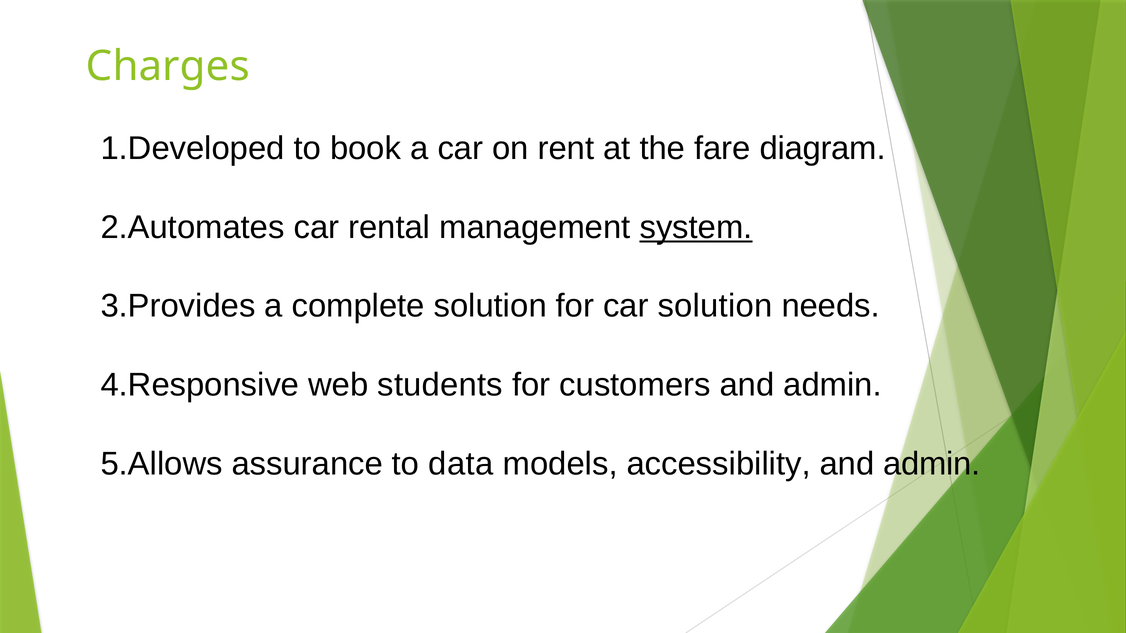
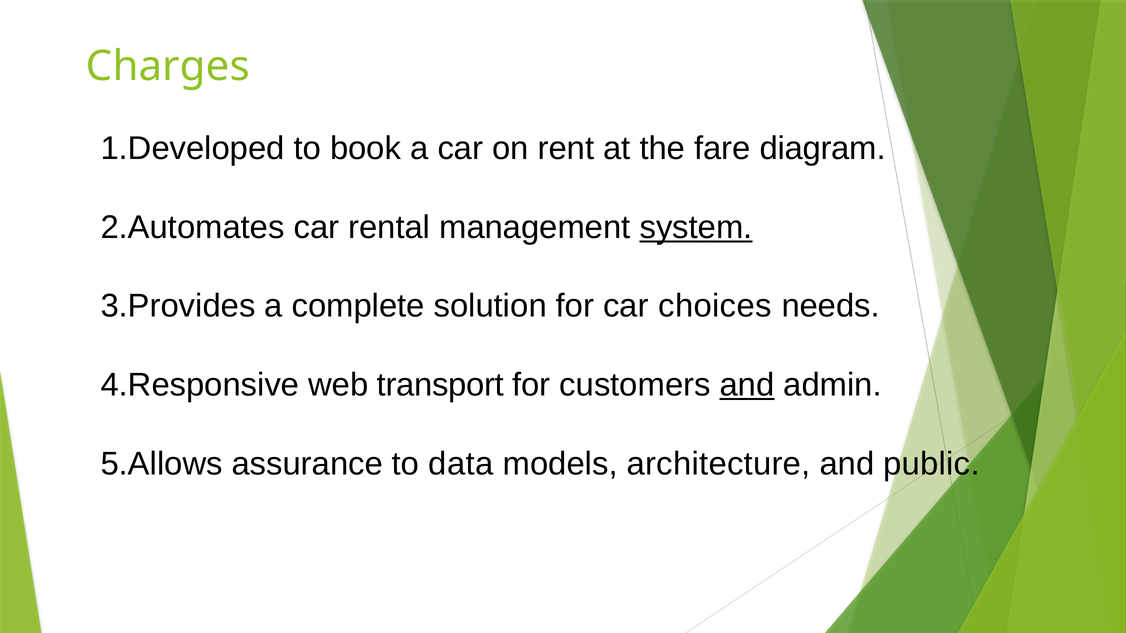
car solution: solution -> choices
students: students -> transport
and at (747, 385) underline: none -> present
accessibility: accessibility -> architecture
admin at (932, 464): admin -> public
